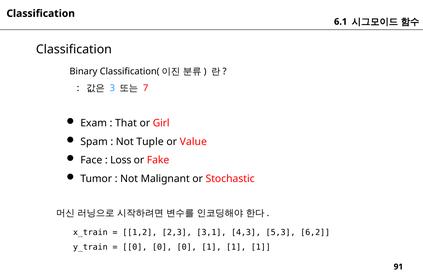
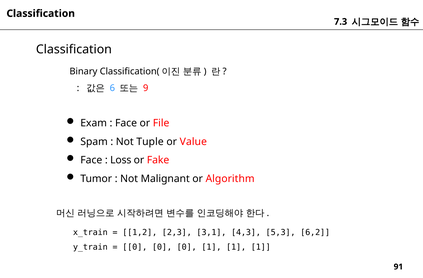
6.1: 6.1 -> 7.3
3: 3 -> 6
7: 7 -> 9
That at (126, 123): That -> Face
Girl: Girl -> File
Stochastic: Stochastic -> Algorithm
